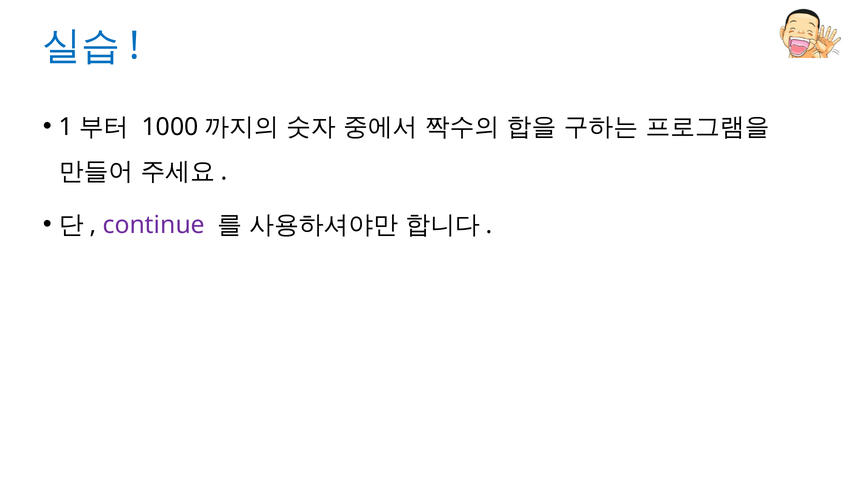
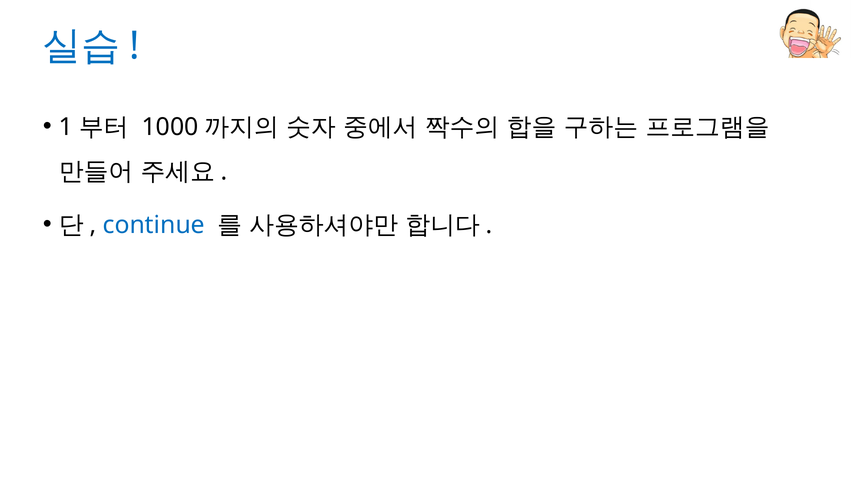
continue colour: purple -> blue
